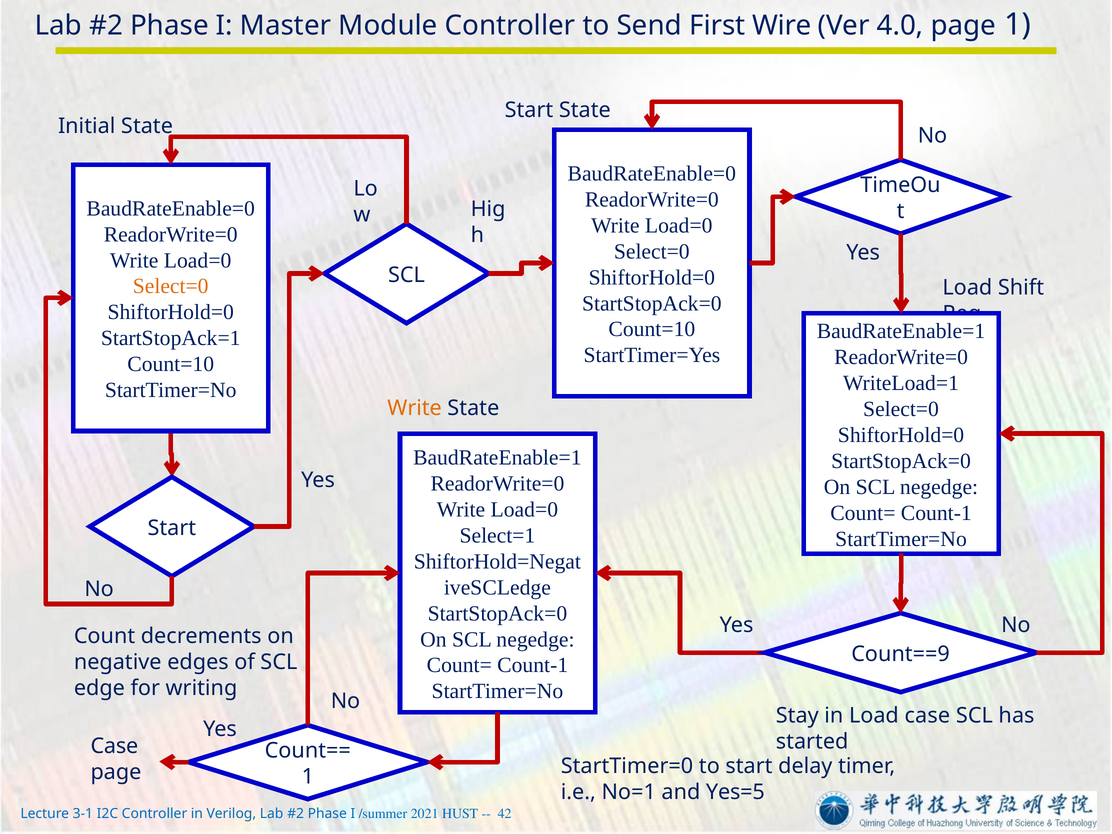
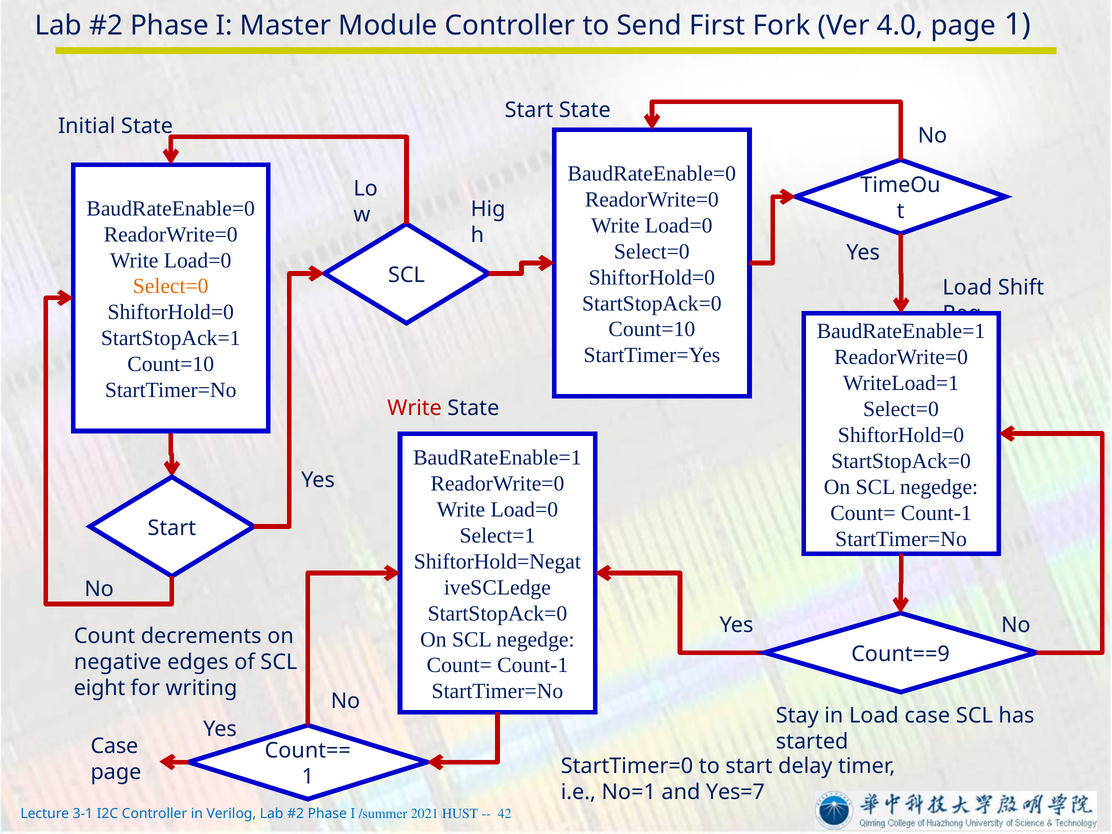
Wire: Wire -> Fork
Write at (415, 408) colour: orange -> red
edge: edge -> eight
Yes=5: Yes=5 -> Yes=7
